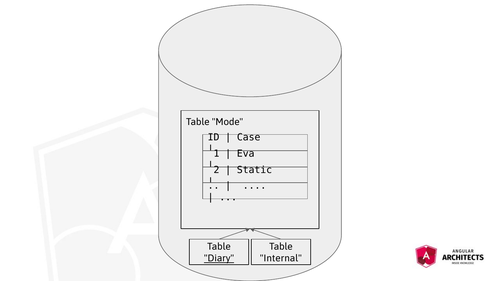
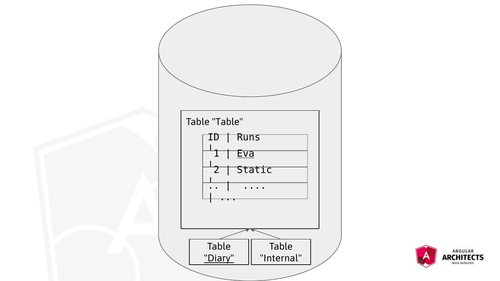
Table Mode: Mode -> Table
Case: Case -> Runs
Eva underline: none -> present
